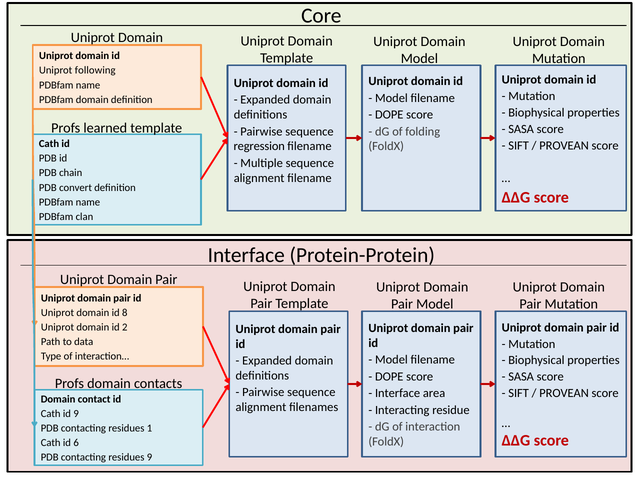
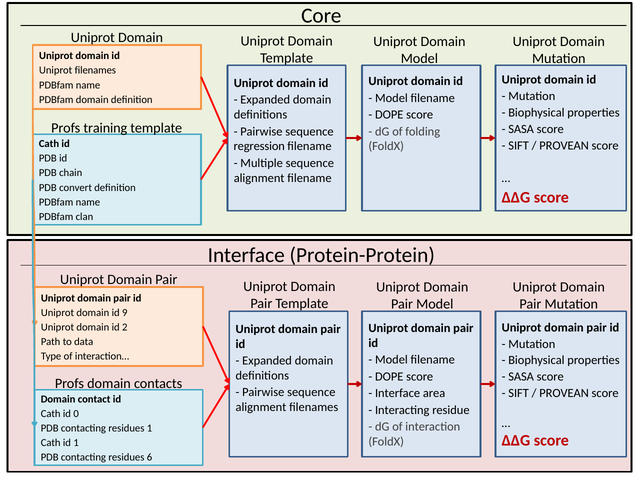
Uniprot following: following -> filenames
learned: learned -> training
8: 8 -> 9
id 9: 9 -> 0
id 6: 6 -> 1
residues 9: 9 -> 6
